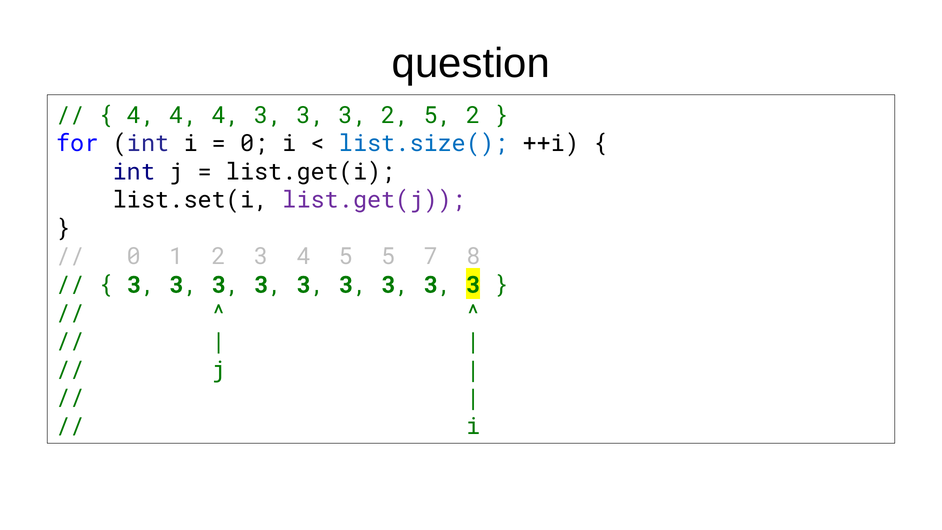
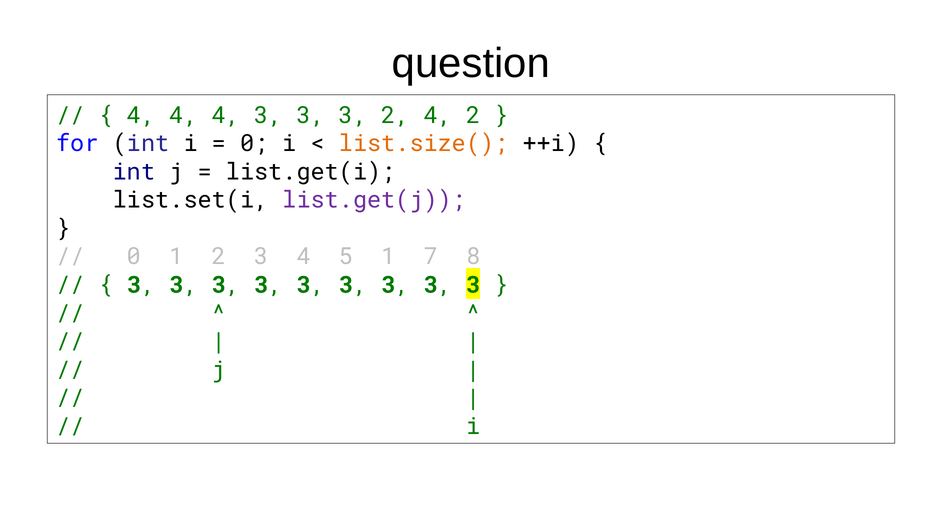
2 5: 5 -> 4
list.size( colour: blue -> orange
5 5: 5 -> 1
